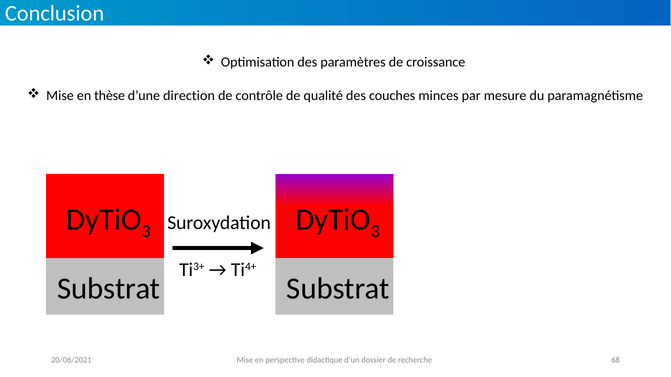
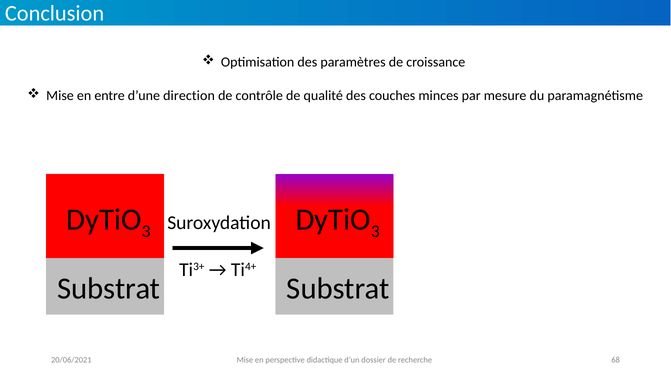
thèse: thèse -> entre
